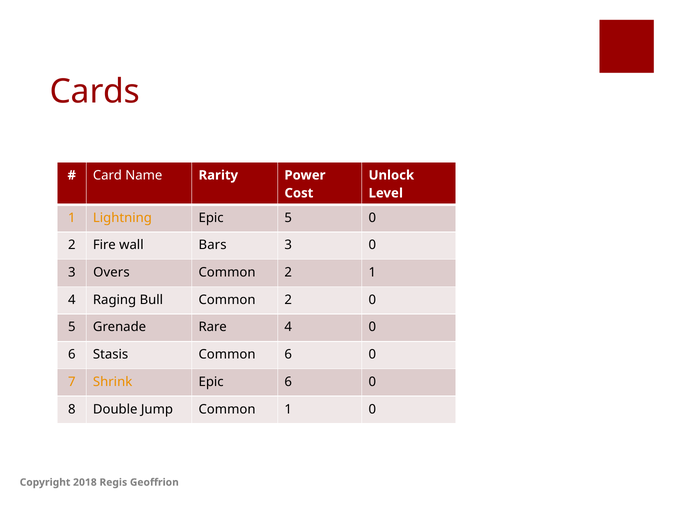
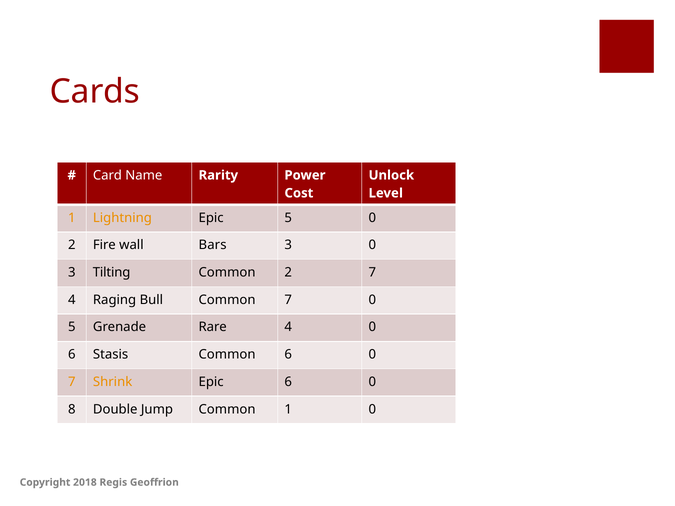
Overs: Overs -> Tilting
2 1: 1 -> 7
Bull Common 2: 2 -> 7
